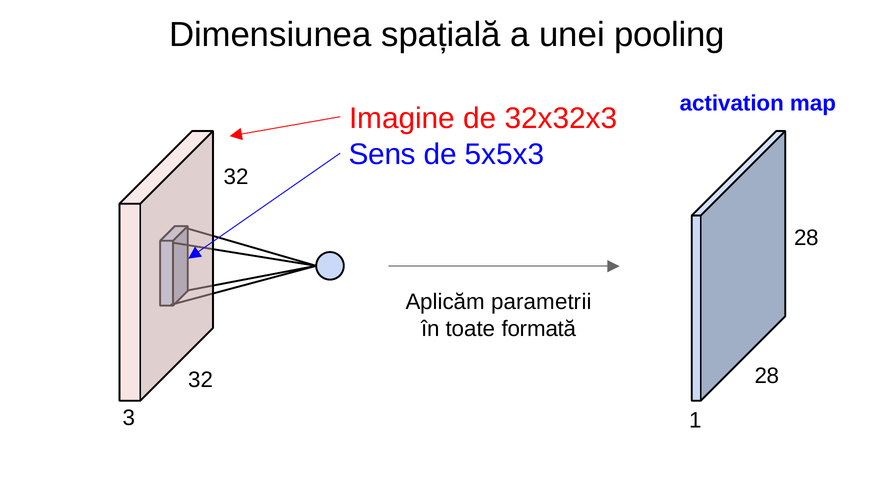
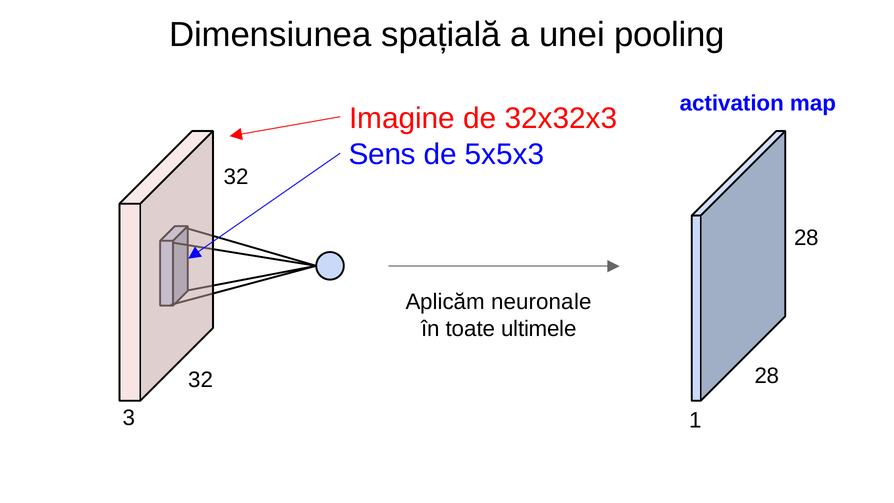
parametrii: parametrii -> neuronale
formată: formată -> ultimele
